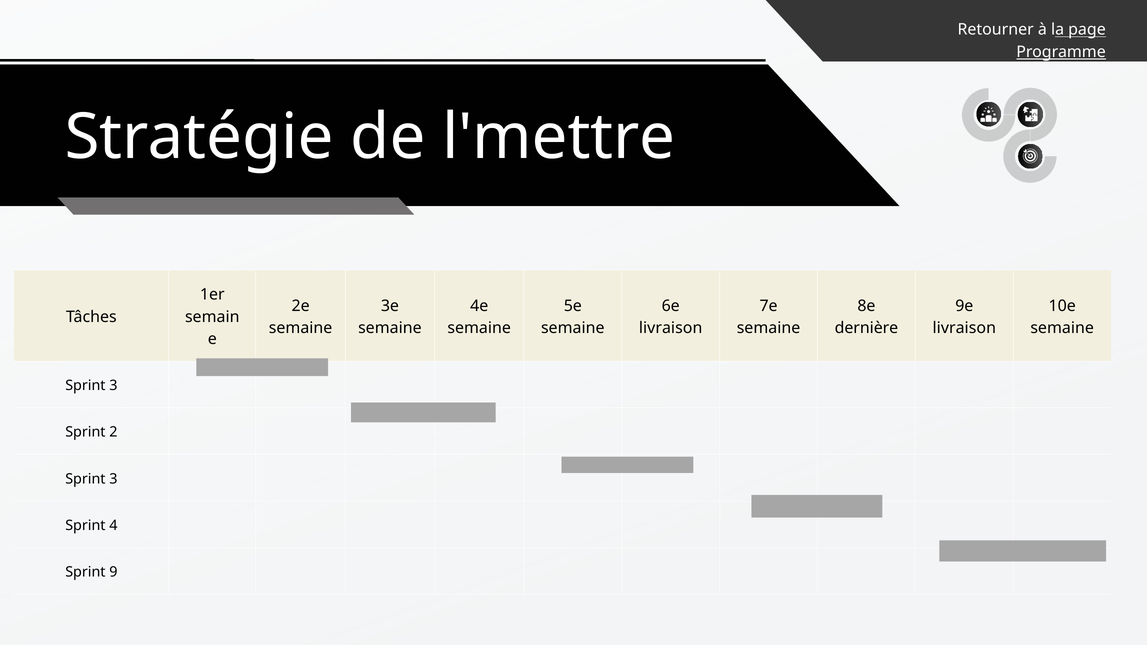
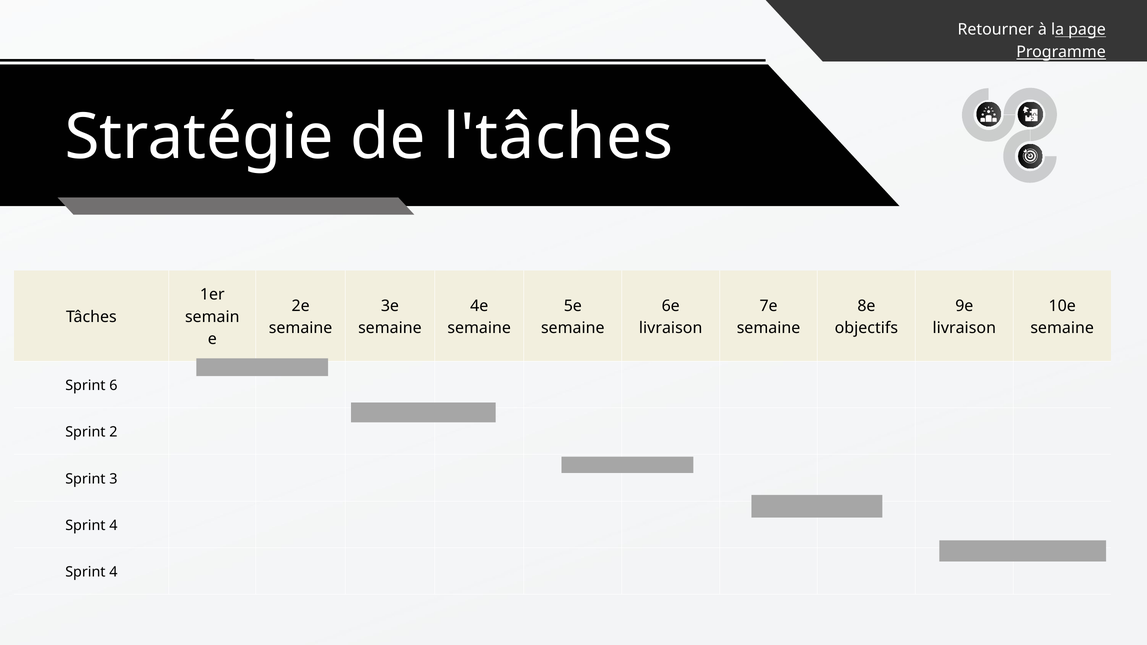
l'mettre: l'mettre -> l'tâches
dernière: dernière -> objectifs
3 at (113, 386): 3 -> 6
9 at (113, 572): 9 -> 4
